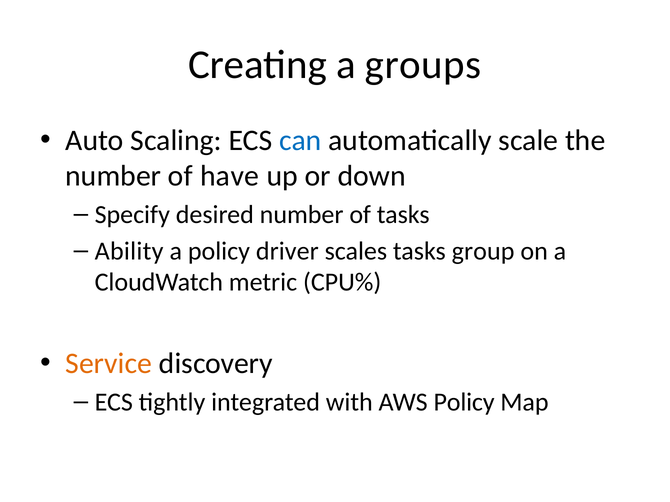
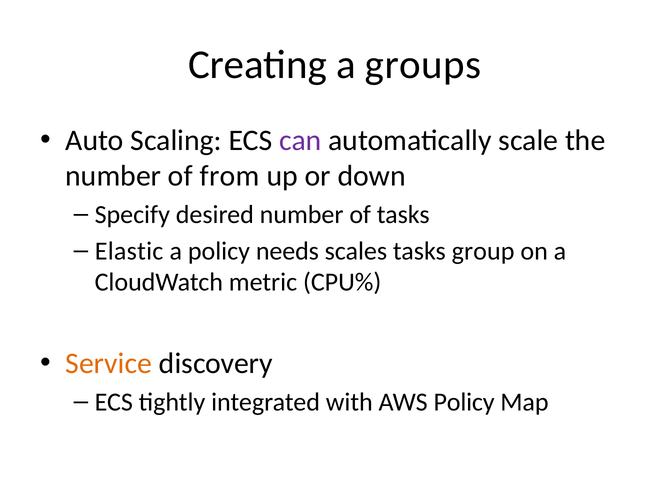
can colour: blue -> purple
have: have -> from
Ability: Ability -> Elastic
driver: driver -> needs
